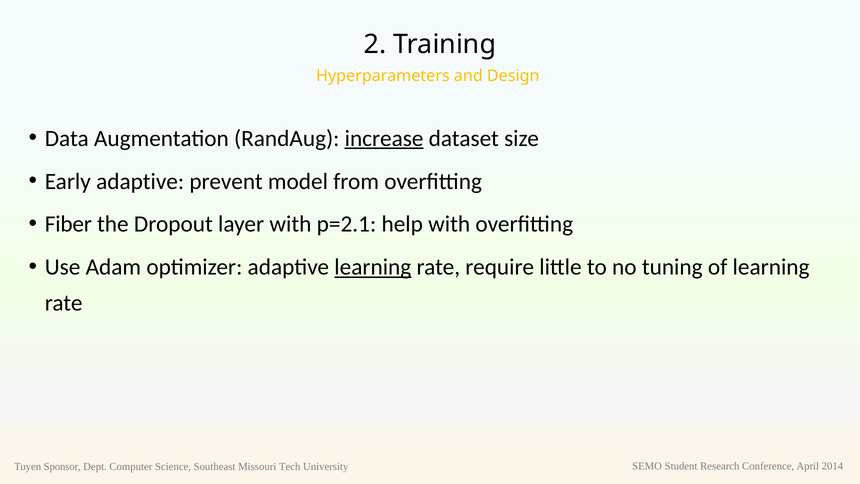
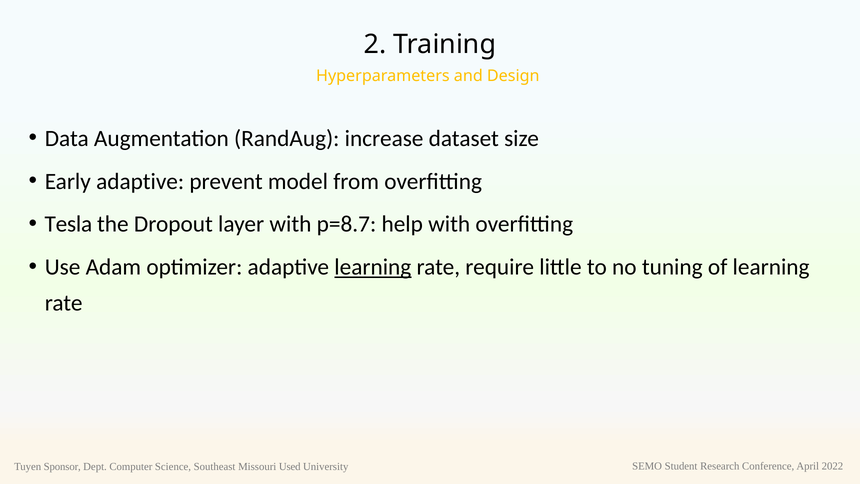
increase underline: present -> none
Fiber: Fiber -> Tesla
p=2.1: p=2.1 -> p=8.7
Tech: Tech -> Used
2014: 2014 -> 2022
